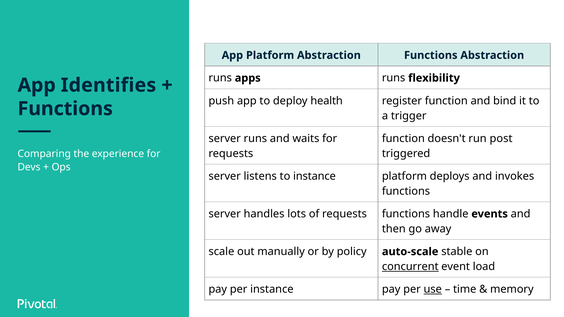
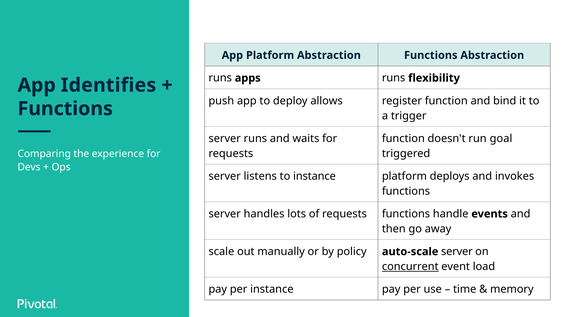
health: health -> allows
post: post -> goal
auto-scale stable: stable -> server
use underline: present -> none
